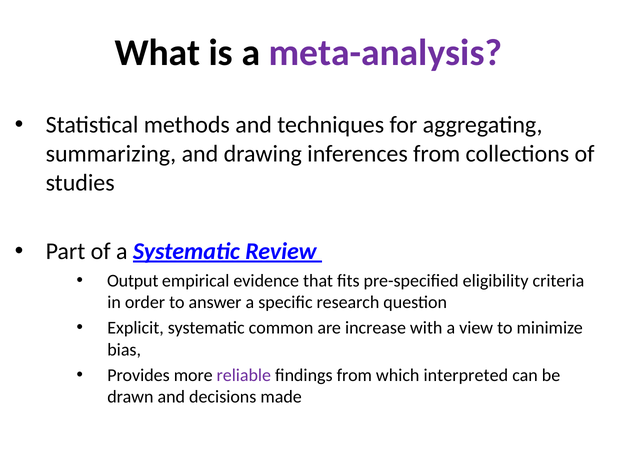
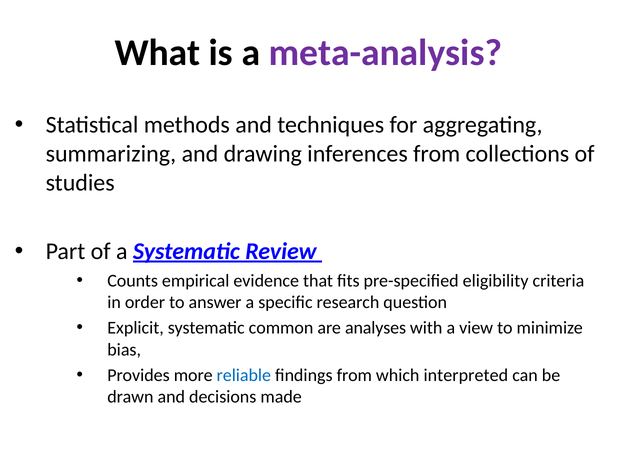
Output: Output -> Counts
increase: increase -> analyses
reliable colour: purple -> blue
